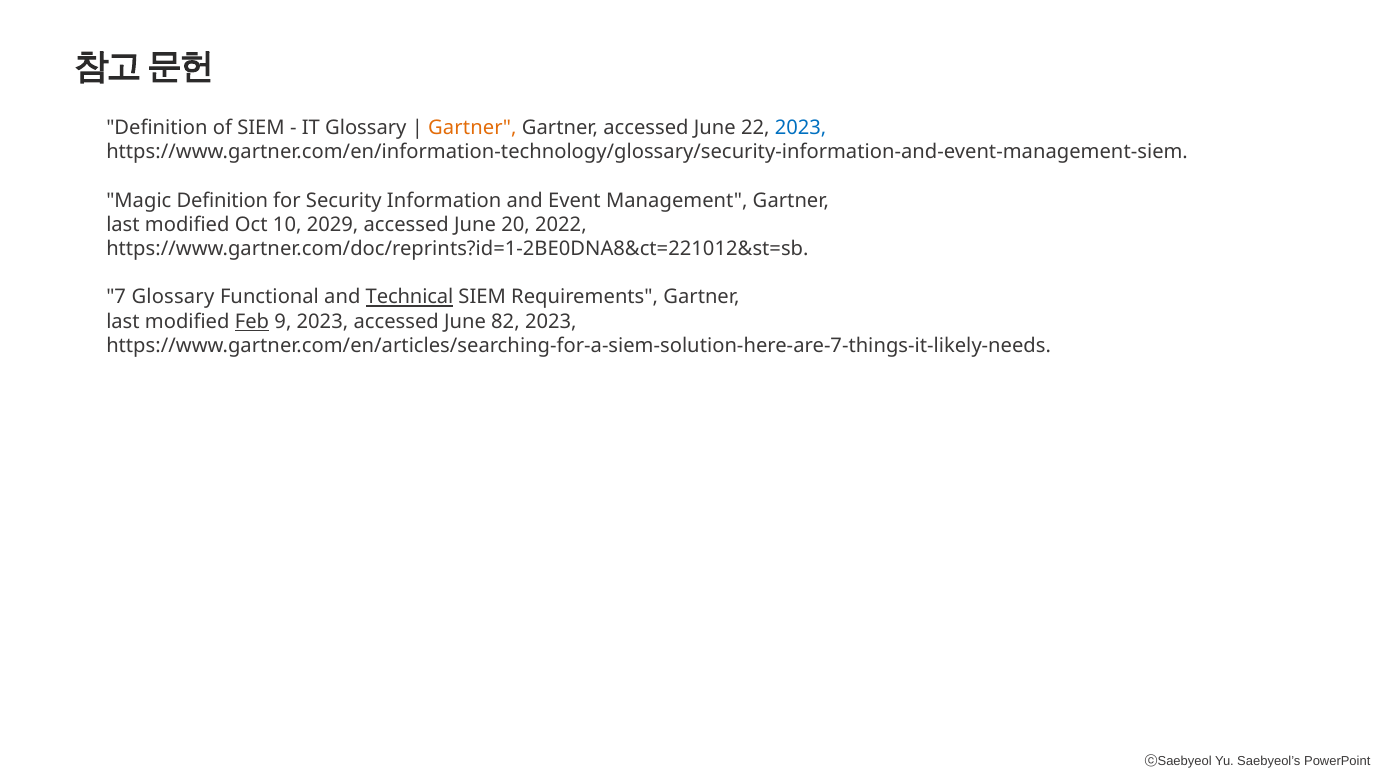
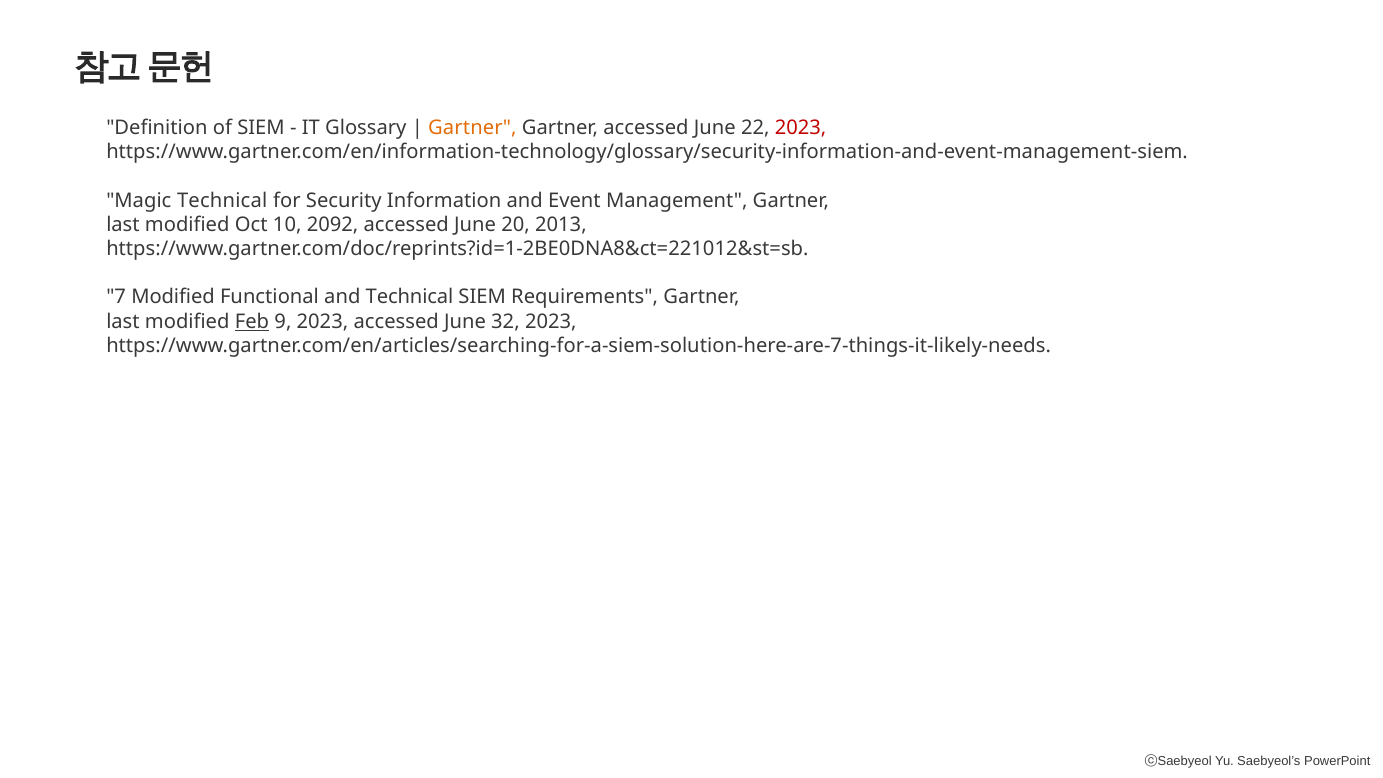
2023 at (801, 128) colour: blue -> red
Magic Definition: Definition -> Technical
2029: 2029 -> 2092
2022: 2022 -> 2013
7 Glossary: Glossary -> Modified
Technical at (409, 297) underline: present -> none
82: 82 -> 32
